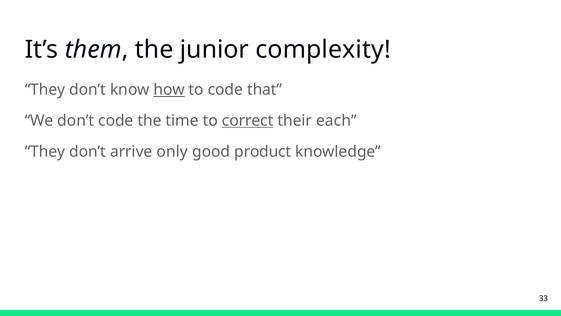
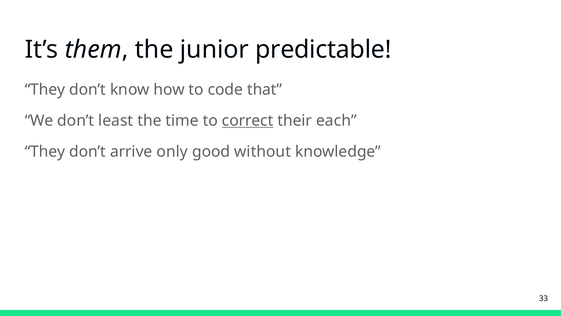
complexity: complexity -> predictable
how underline: present -> none
don’t code: code -> least
product: product -> without
